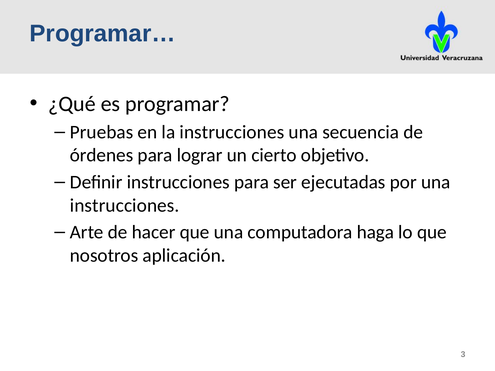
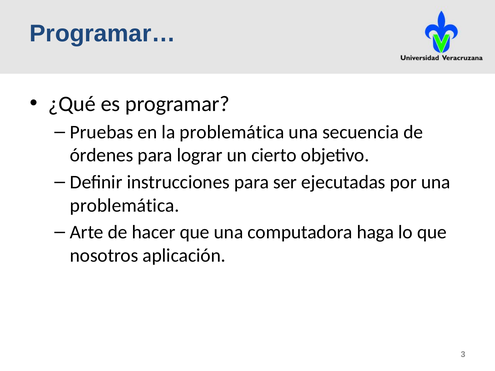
la instrucciones: instrucciones -> problemática
instrucciones at (125, 205): instrucciones -> problemática
